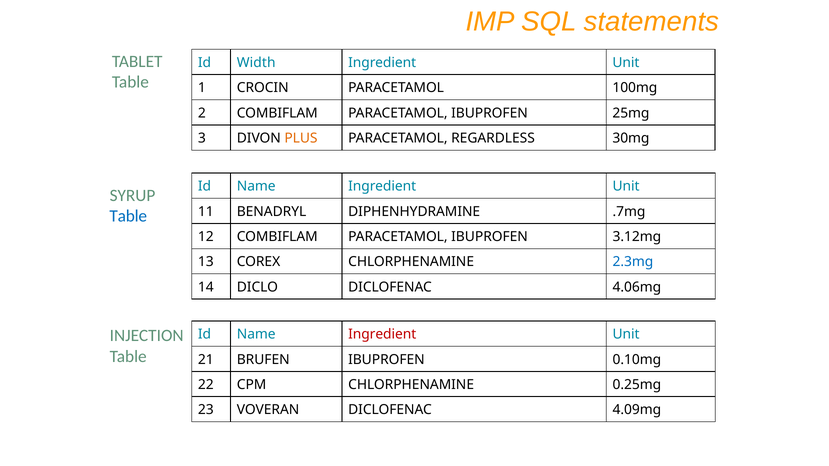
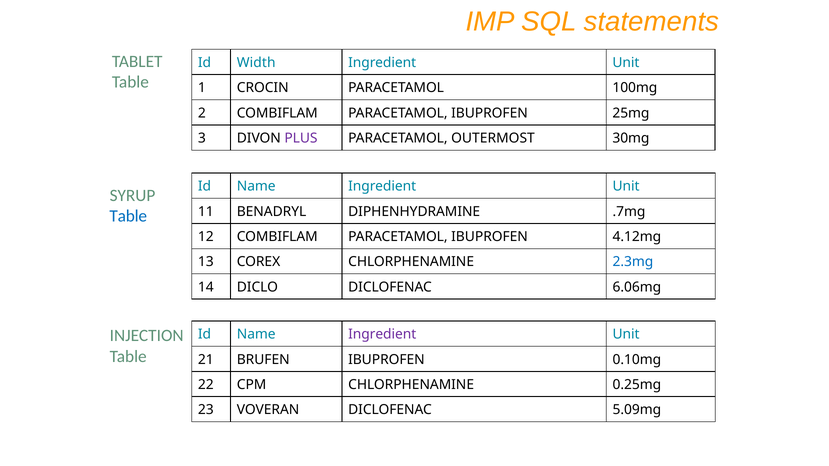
PLUS colour: orange -> purple
REGARDLESS: REGARDLESS -> OUTERMOST
3.12mg: 3.12mg -> 4.12mg
4.06mg: 4.06mg -> 6.06mg
Ingredient at (382, 334) colour: red -> purple
4.09mg: 4.09mg -> 5.09mg
